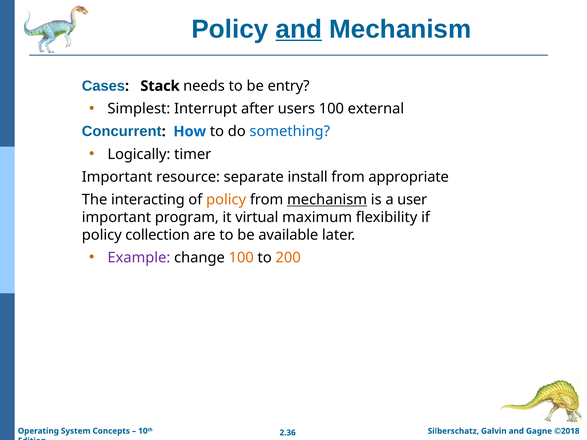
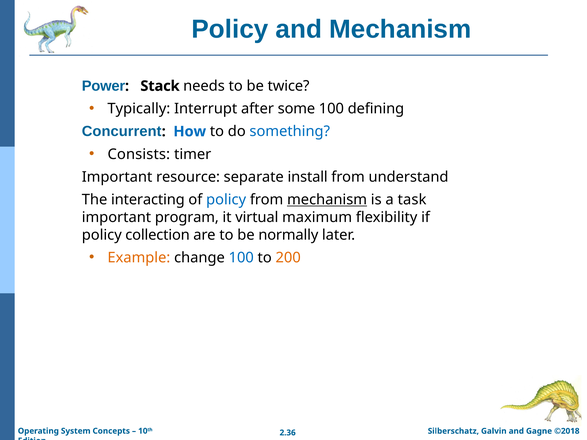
and at (299, 29) underline: present -> none
Cases: Cases -> Power
entry: entry -> twice
Simplest: Simplest -> Typically
users: users -> some
external: external -> defining
Logically: Logically -> Consists
appropriate: appropriate -> understand
policy at (226, 200) colour: orange -> blue
user: user -> task
available: available -> normally
Example colour: purple -> orange
100 at (241, 258) colour: orange -> blue
